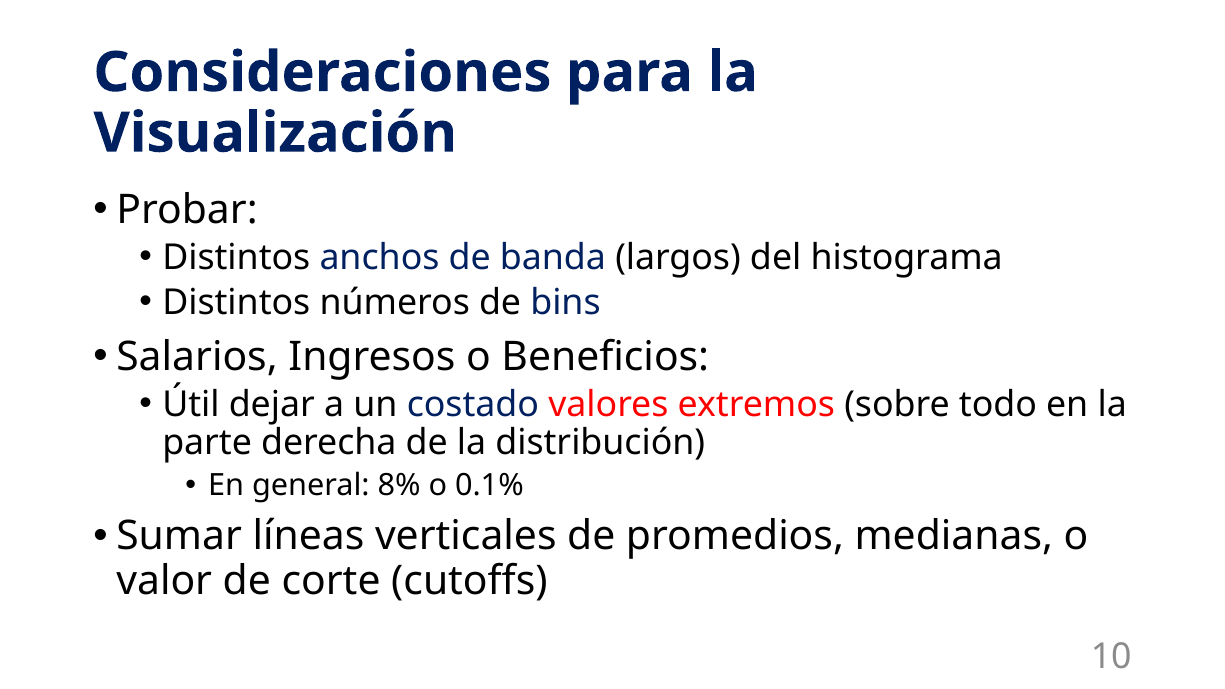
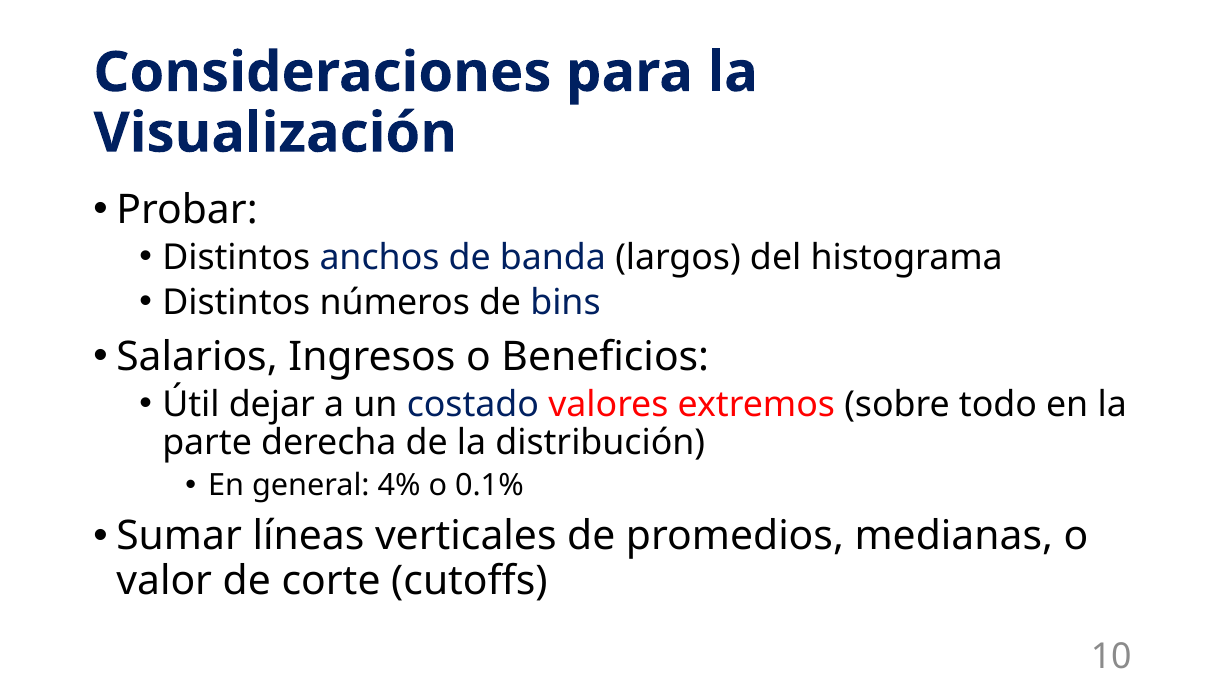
8%: 8% -> 4%
